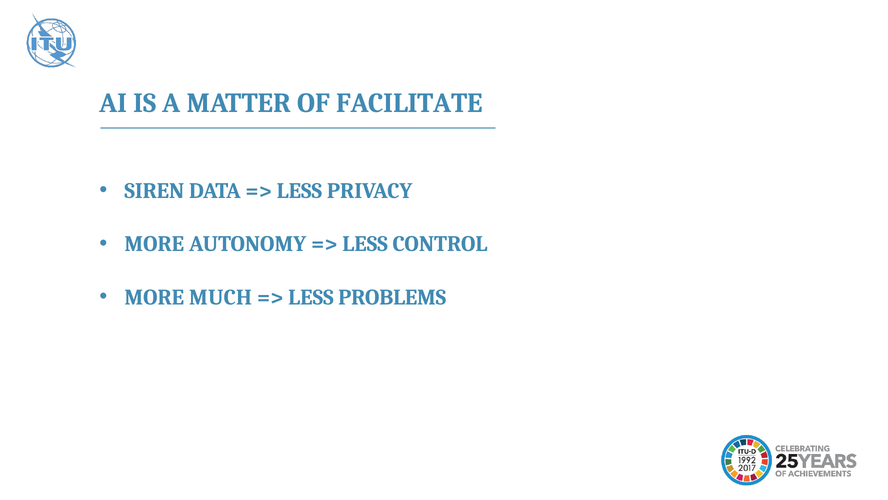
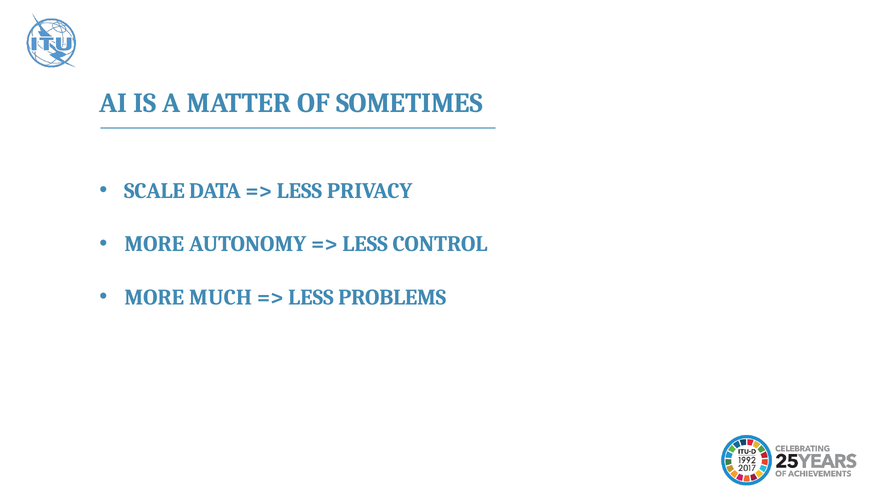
FACILITATE: FACILITATE -> SOMETIMES
SIREN: SIREN -> SCALE
